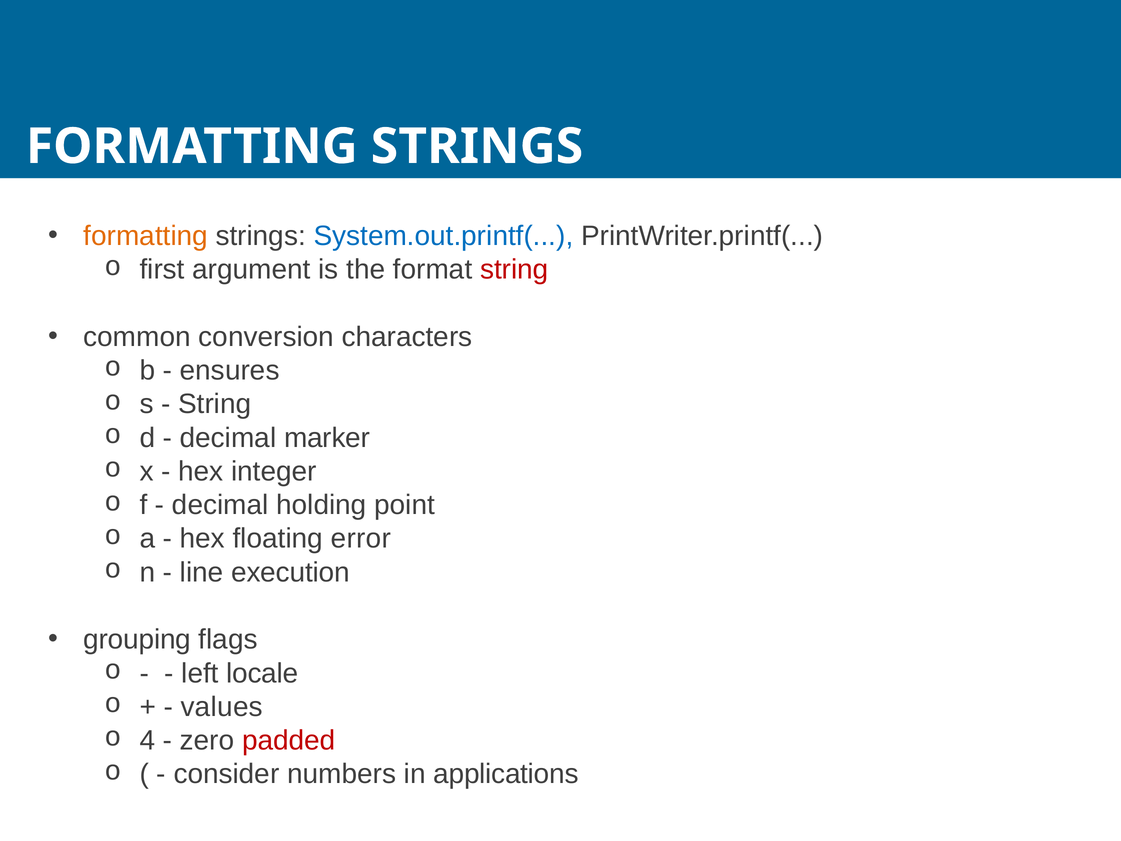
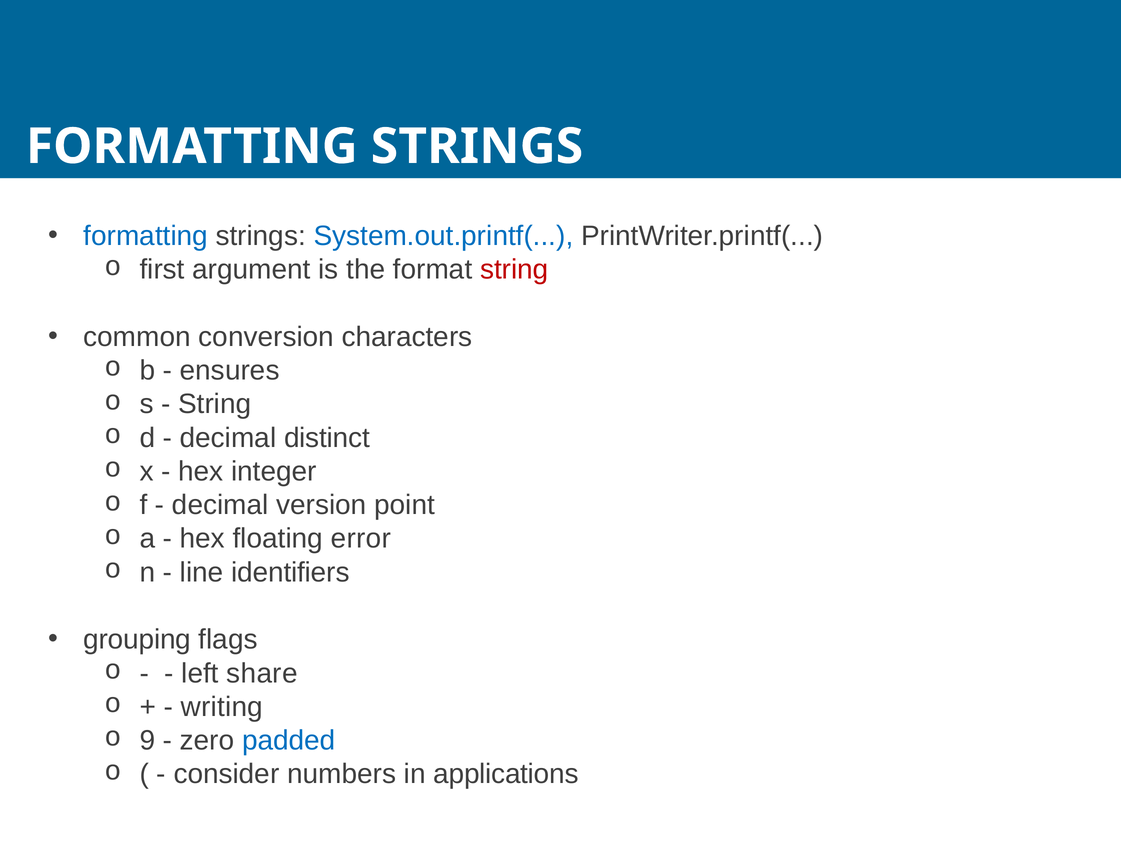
formatting at (146, 236) colour: orange -> blue
marker: marker -> distinct
holding: holding -> version
execution: execution -> identifiers
locale: locale -> share
values: values -> writing
4: 4 -> 9
padded colour: red -> blue
